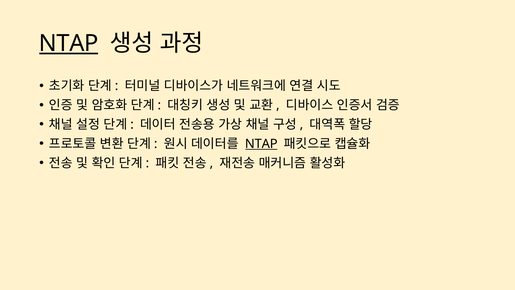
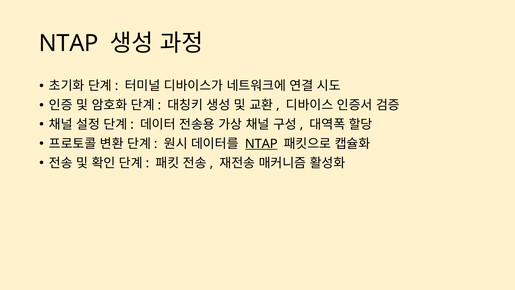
NTAP at (69, 43) underline: present -> none
